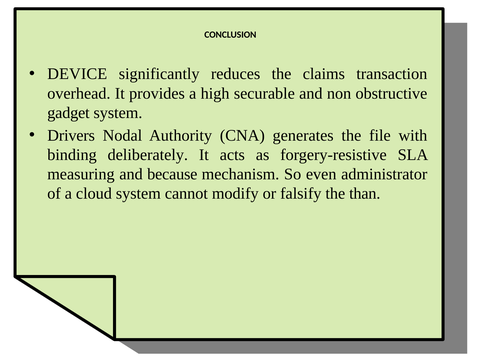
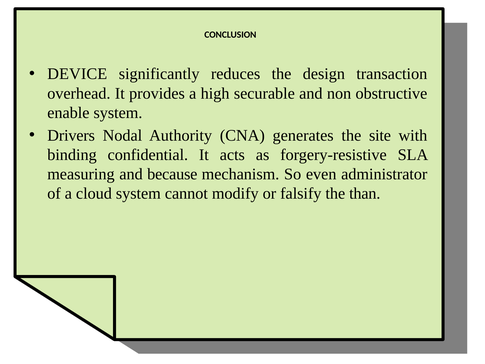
claims: claims -> design
gadget: gadget -> enable
file: file -> site
deliberately: deliberately -> confidential
